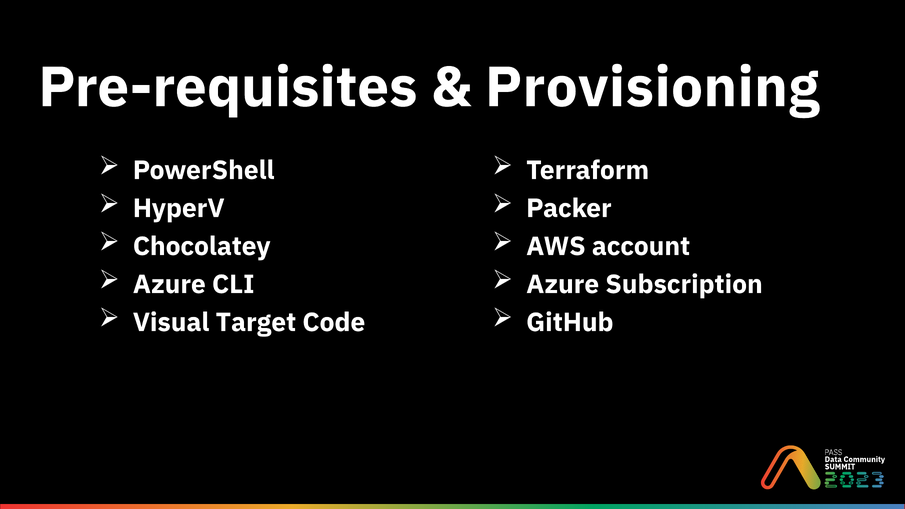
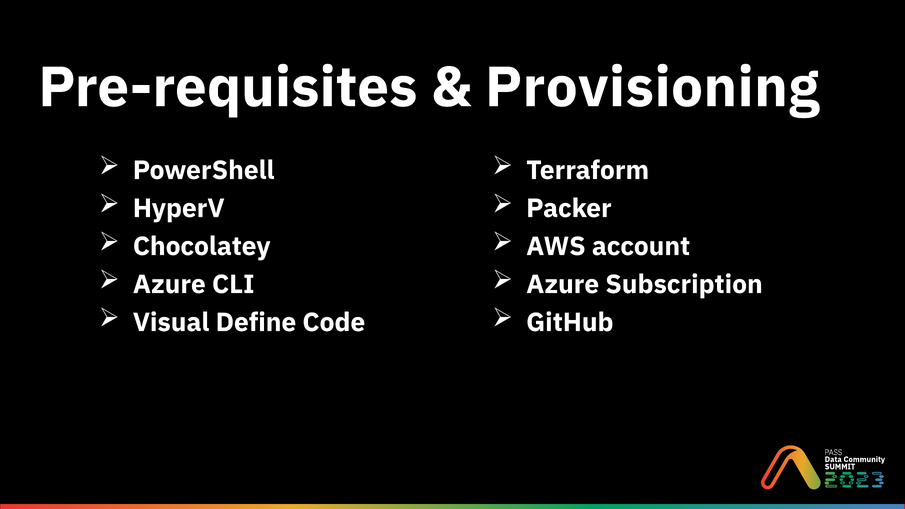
Target: Target -> Define
